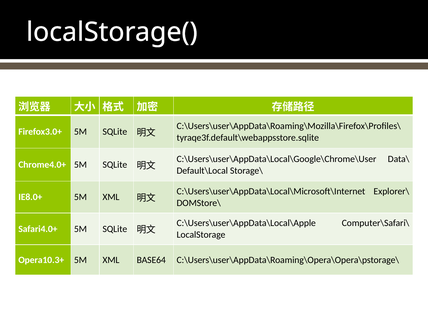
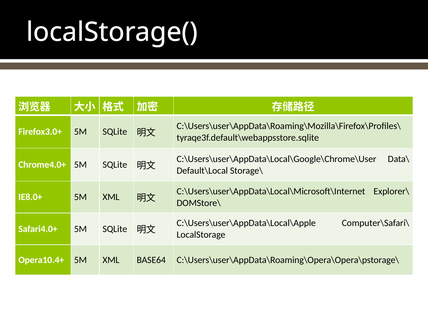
Opera10.3+: Opera10.3+ -> Opera10.4+
